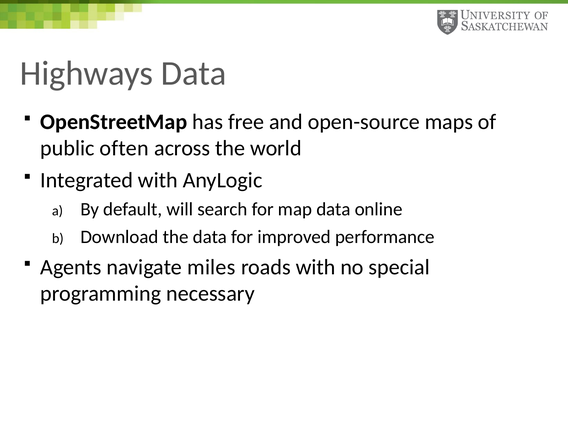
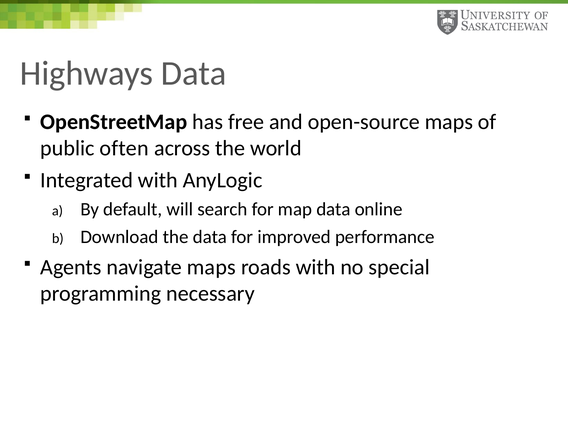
navigate miles: miles -> maps
